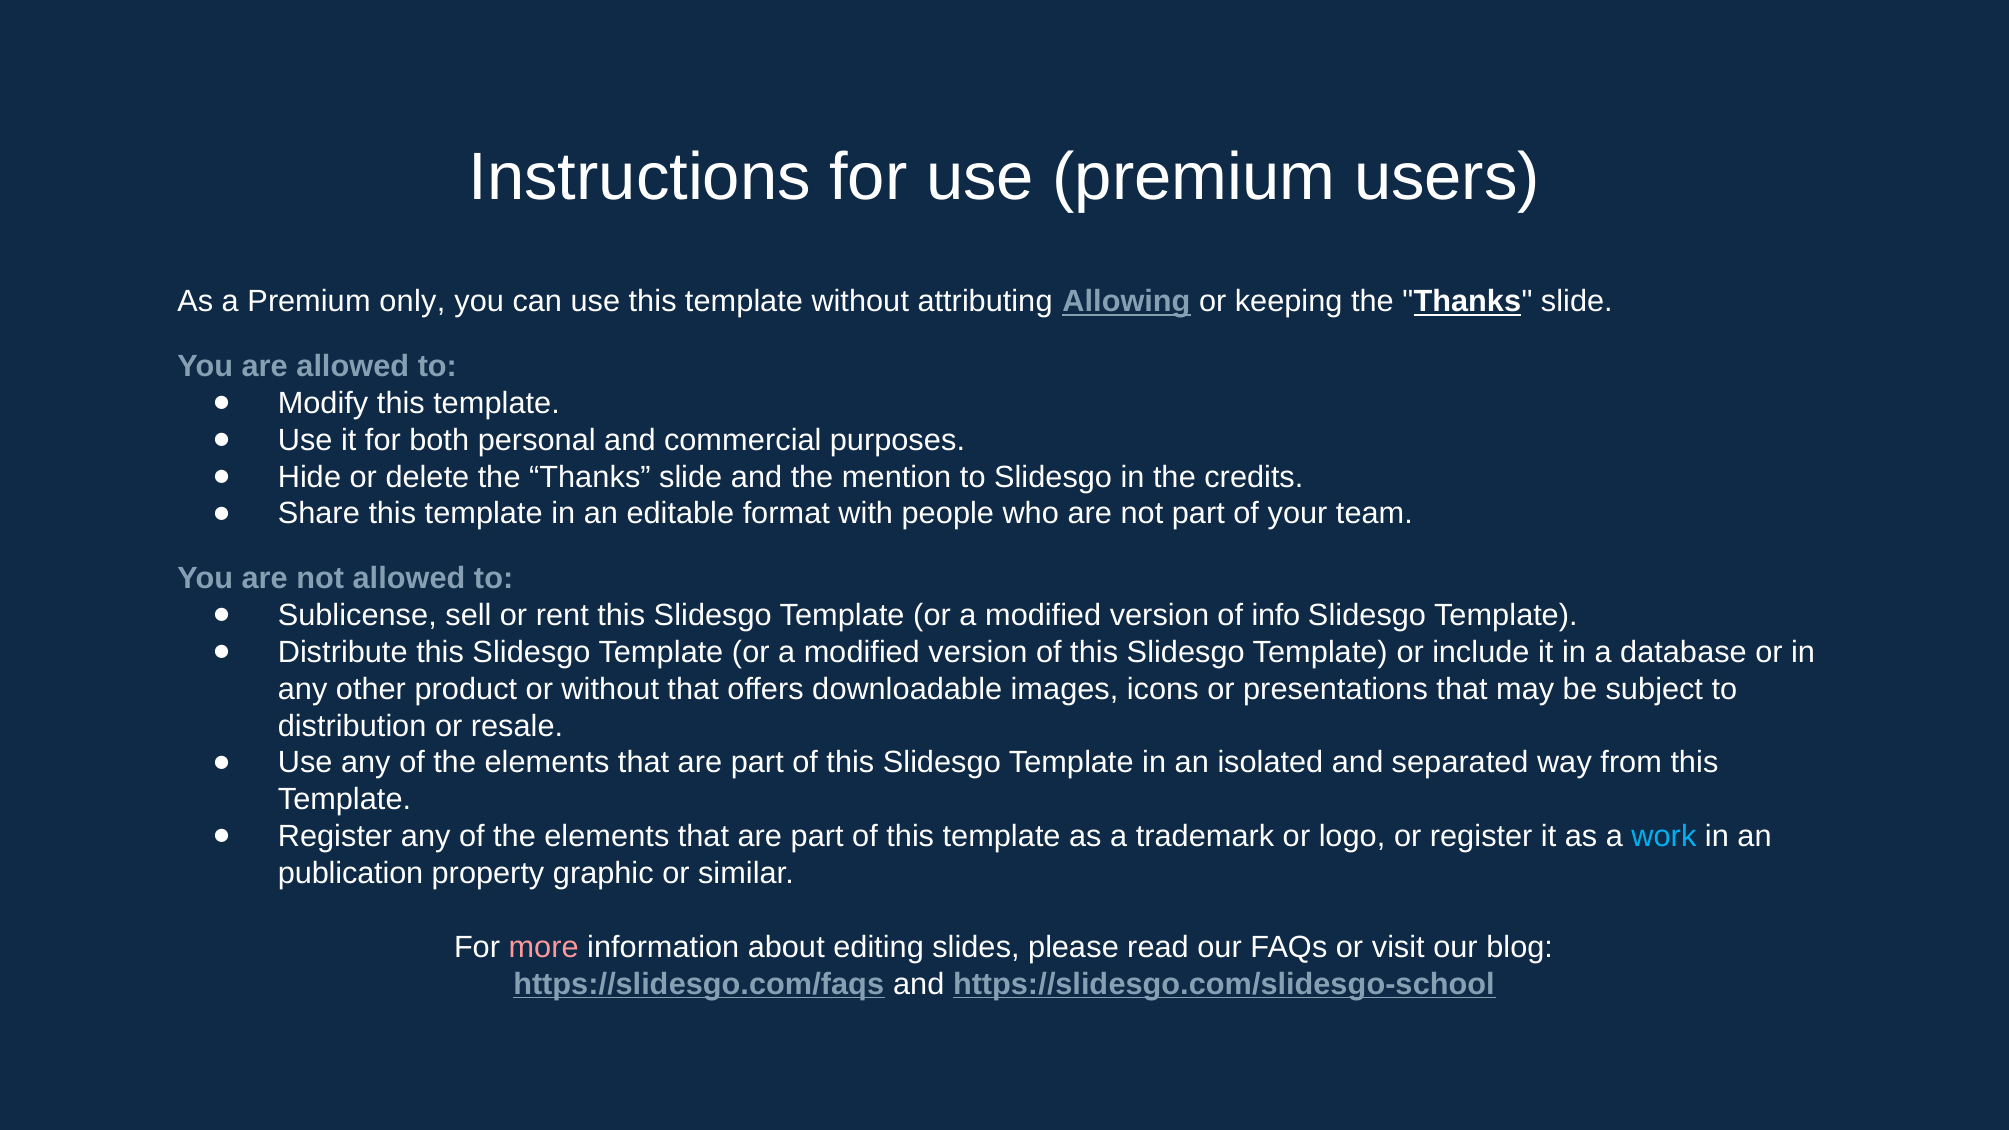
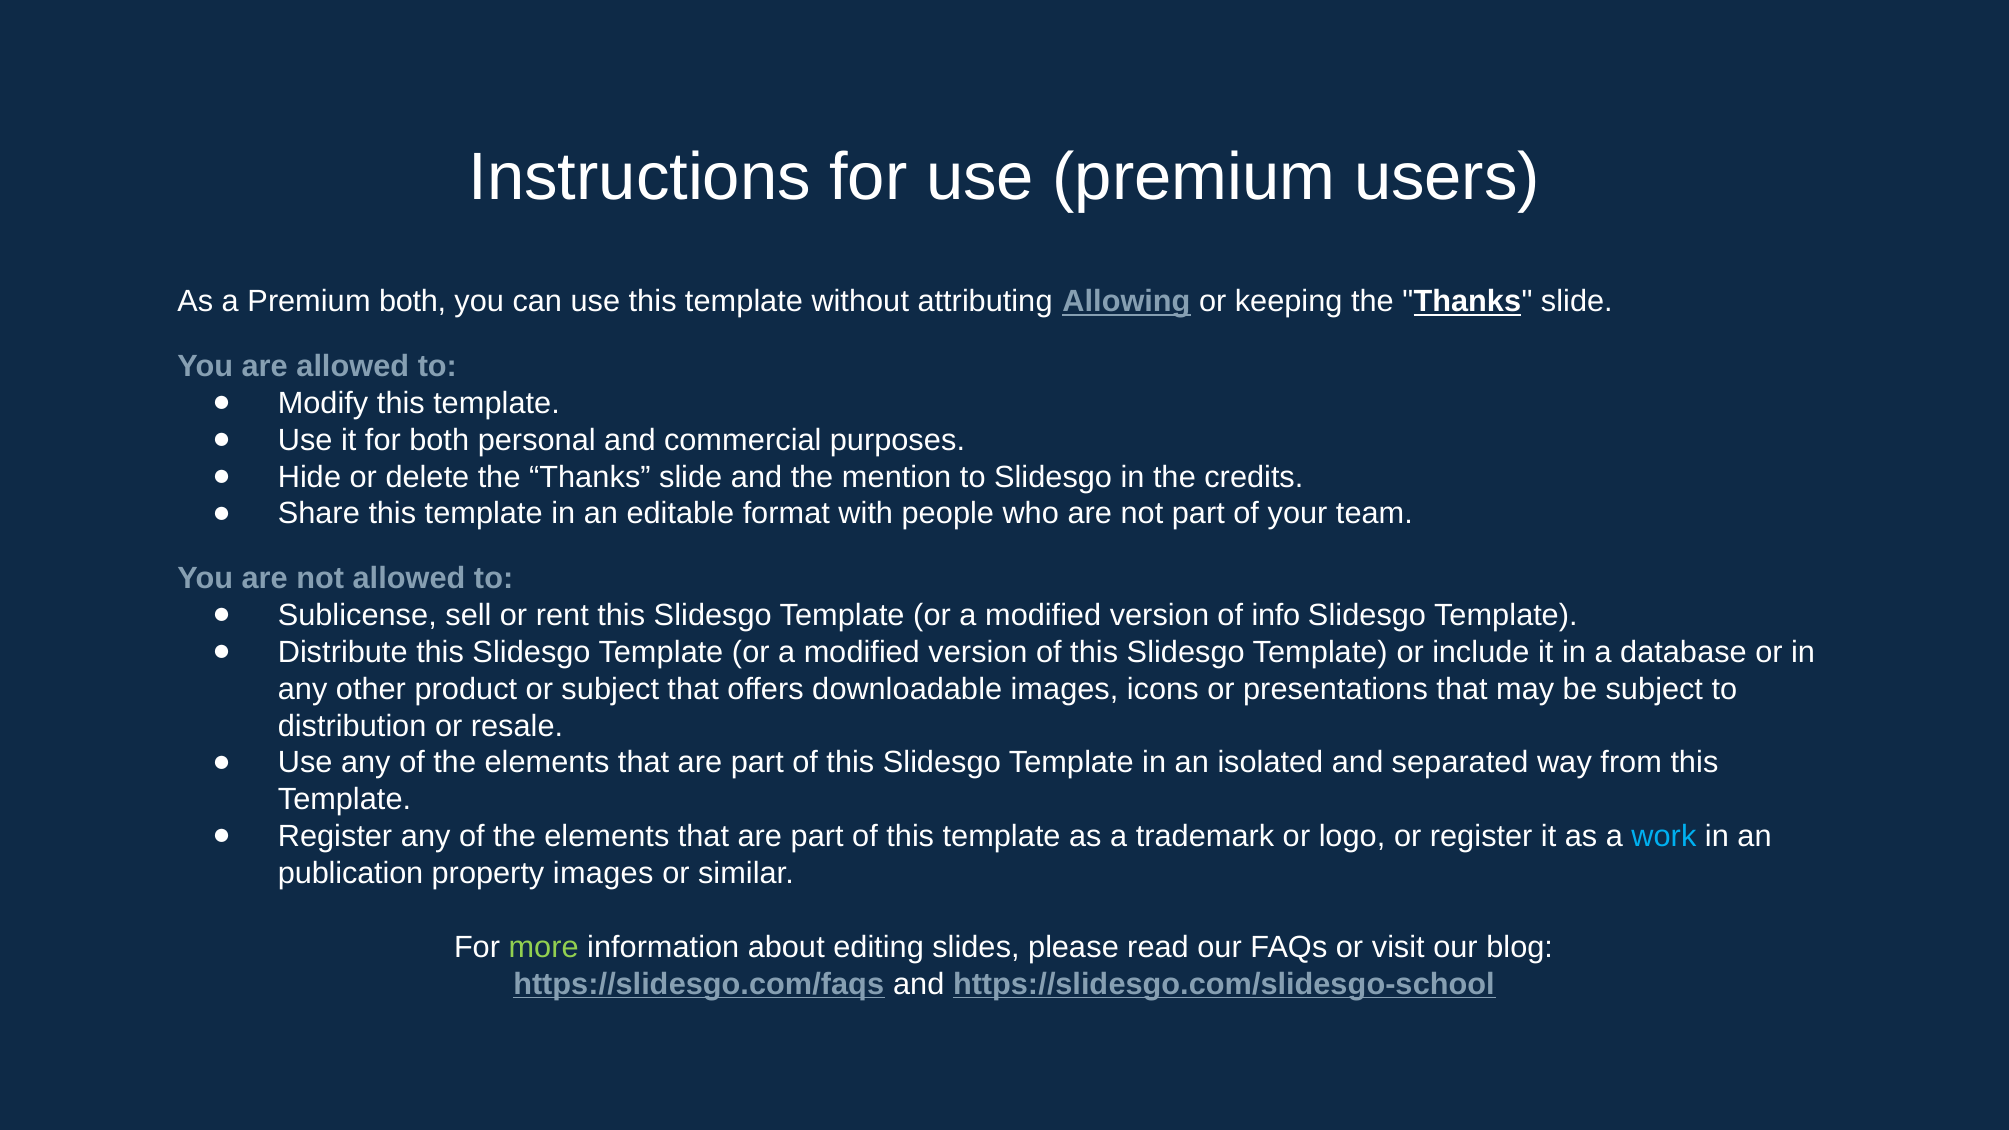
Premium only: only -> both
or without: without -> subject
property graphic: graphic -> images
more colour: pink -> light green
